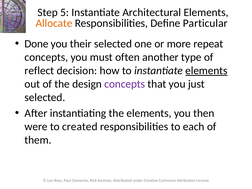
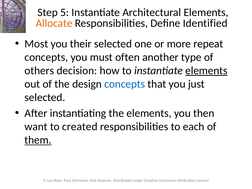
Particular: Particular -> Identified
Done: Done -> Most
reflect: reflect -> others
concepts at (125, 84) colour: purple -> blue
were: were -> want
them underline: none -> present
